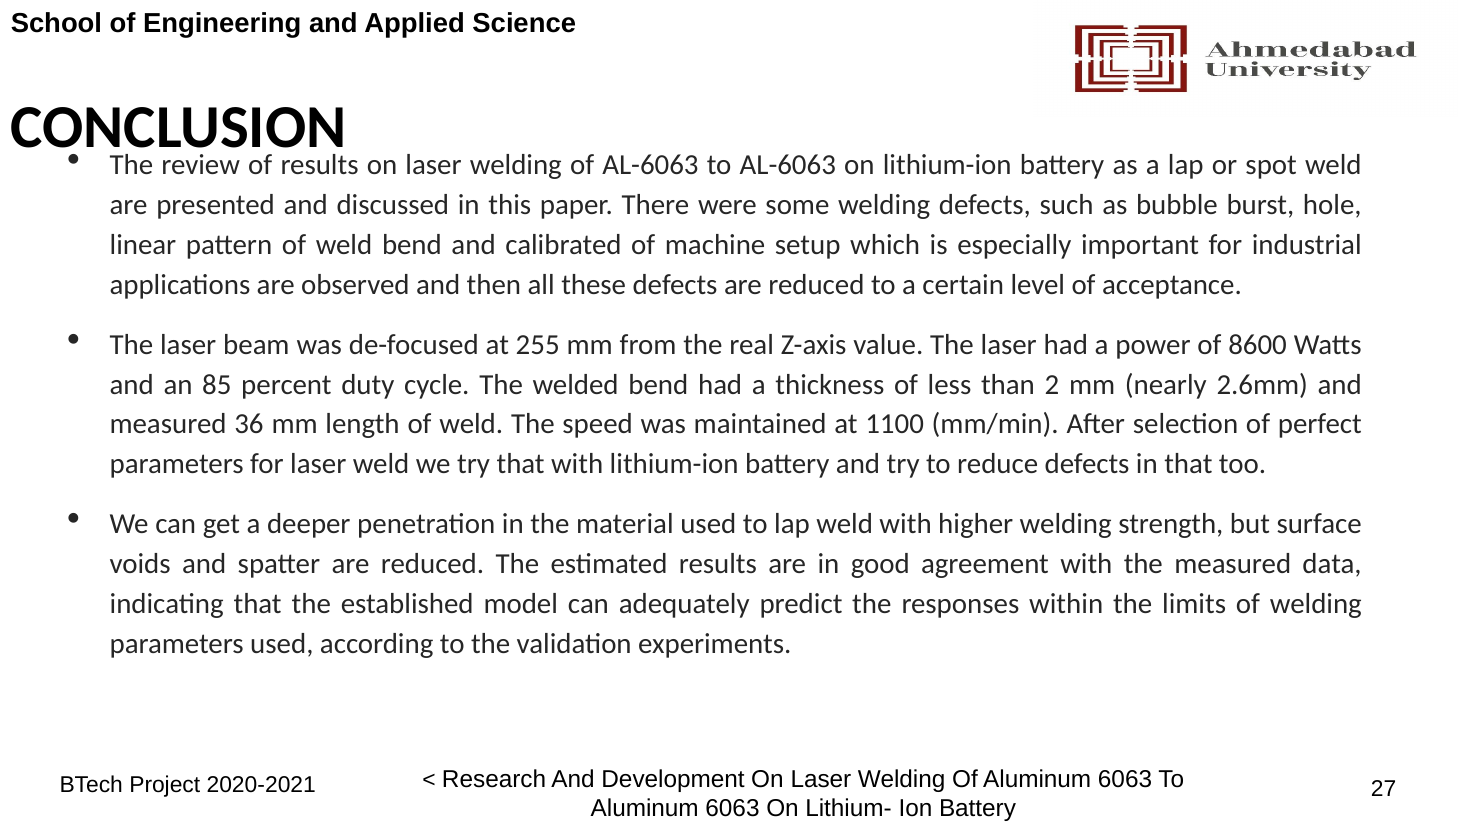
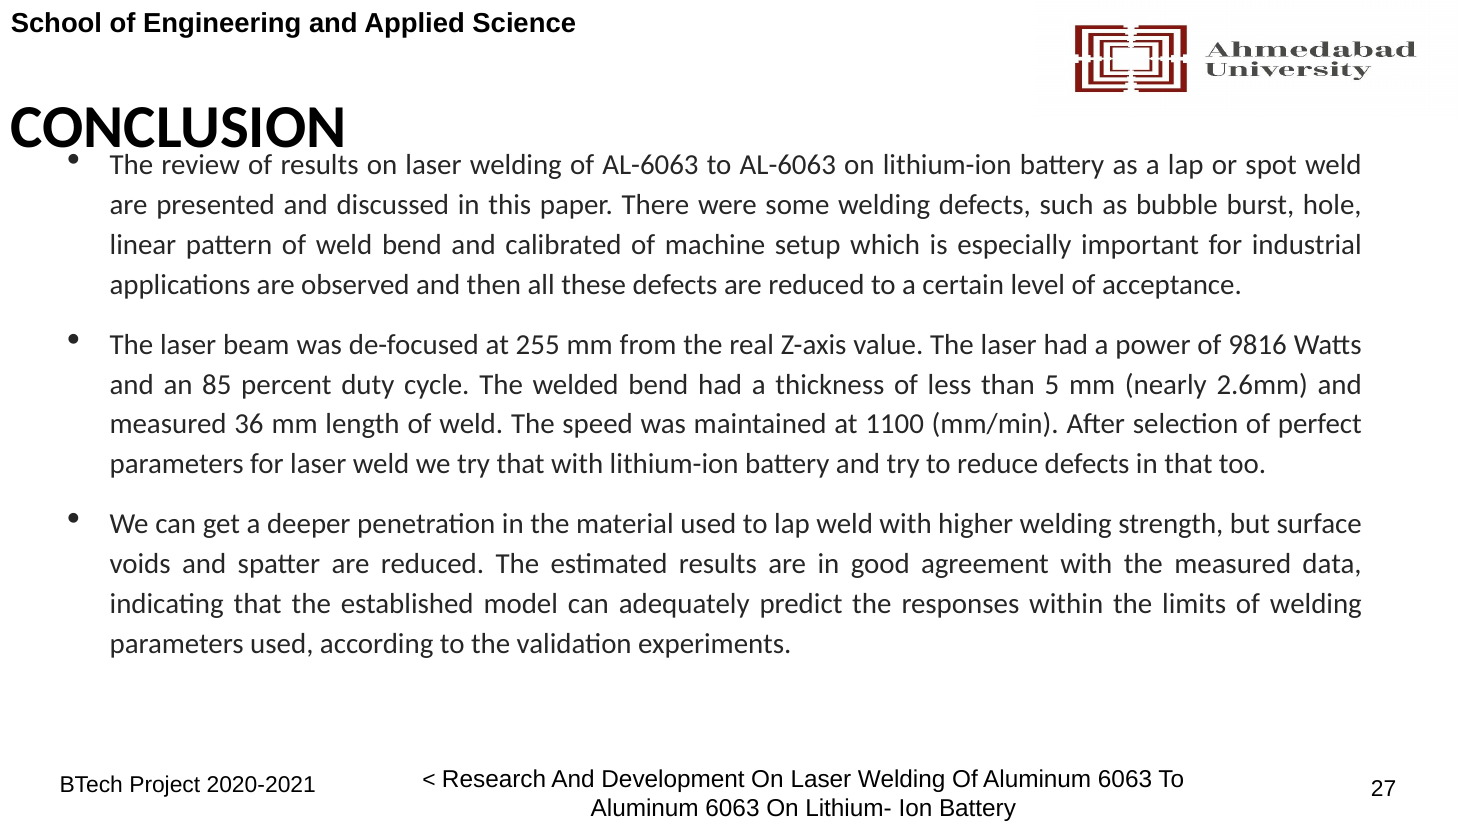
8600: 8600 -> 9816
2: 2 -> 5
